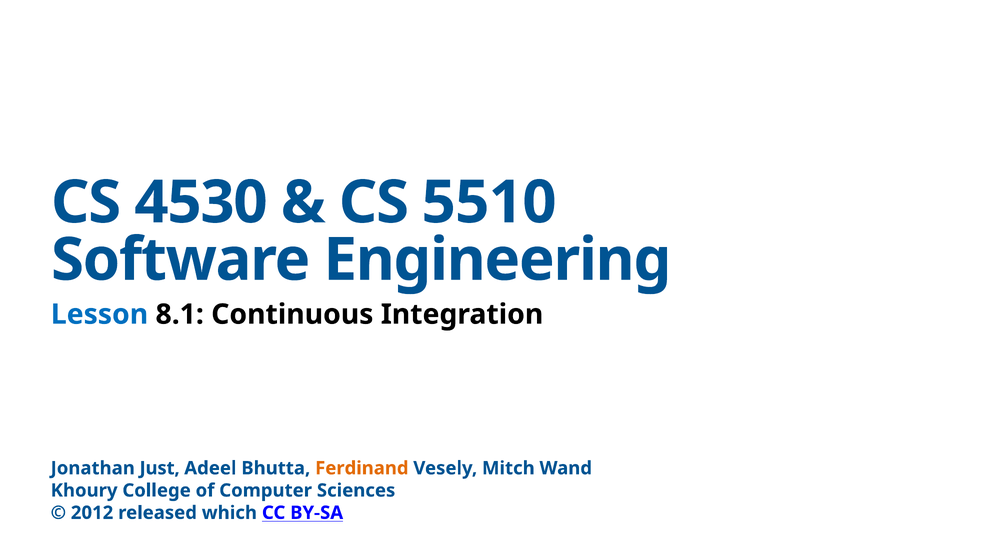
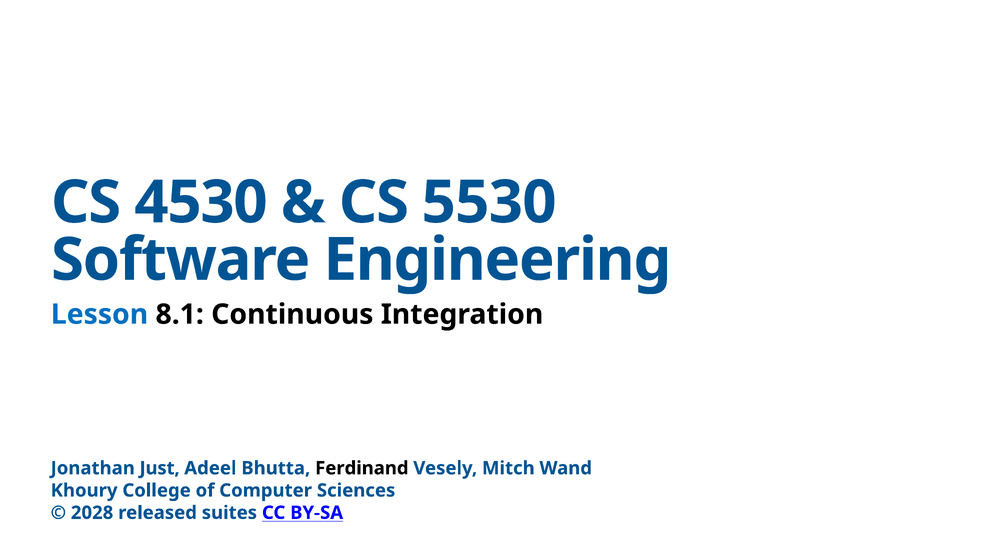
5510: 5510 -> 5530
Ferdinand colour: orange -> black
2012: 2012 -> 2028
which: which -> suites
